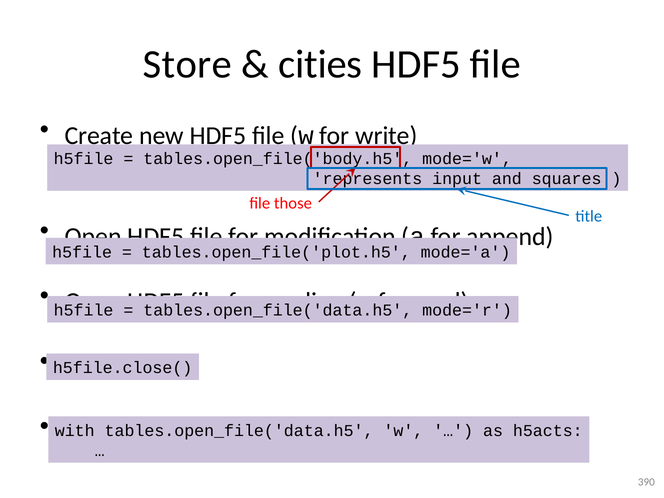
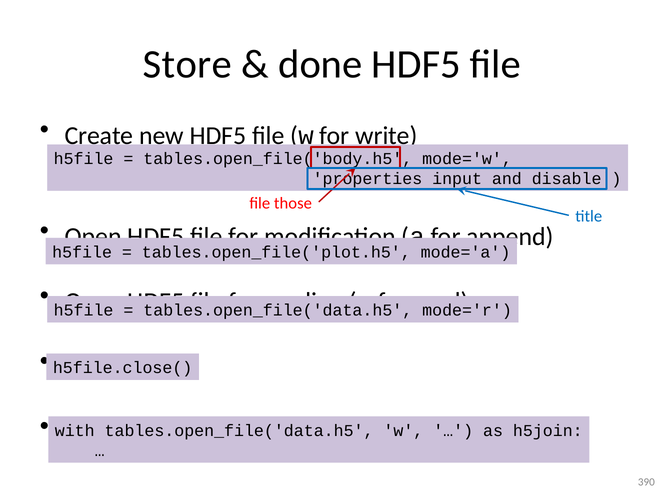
cities: cities -> done
represents: represents -> properties
squares: squares -> disable
h5acts: h5acts -> h5join
